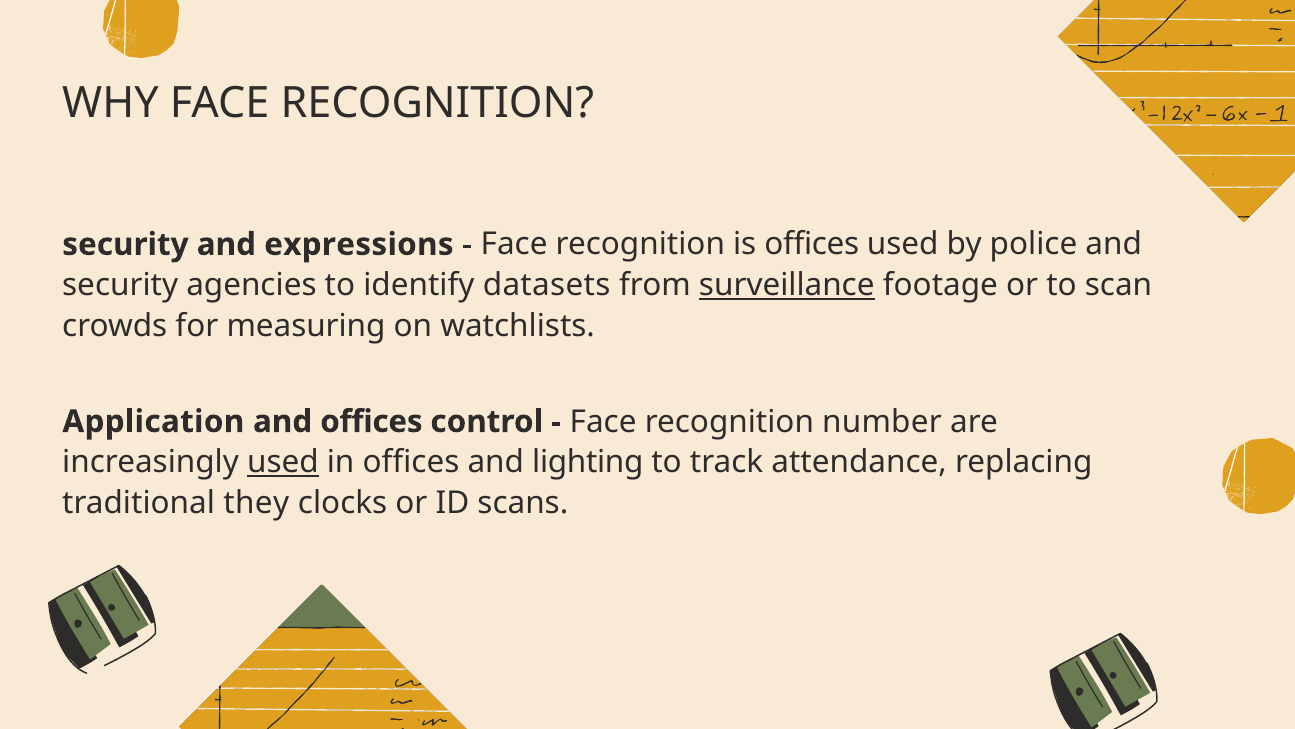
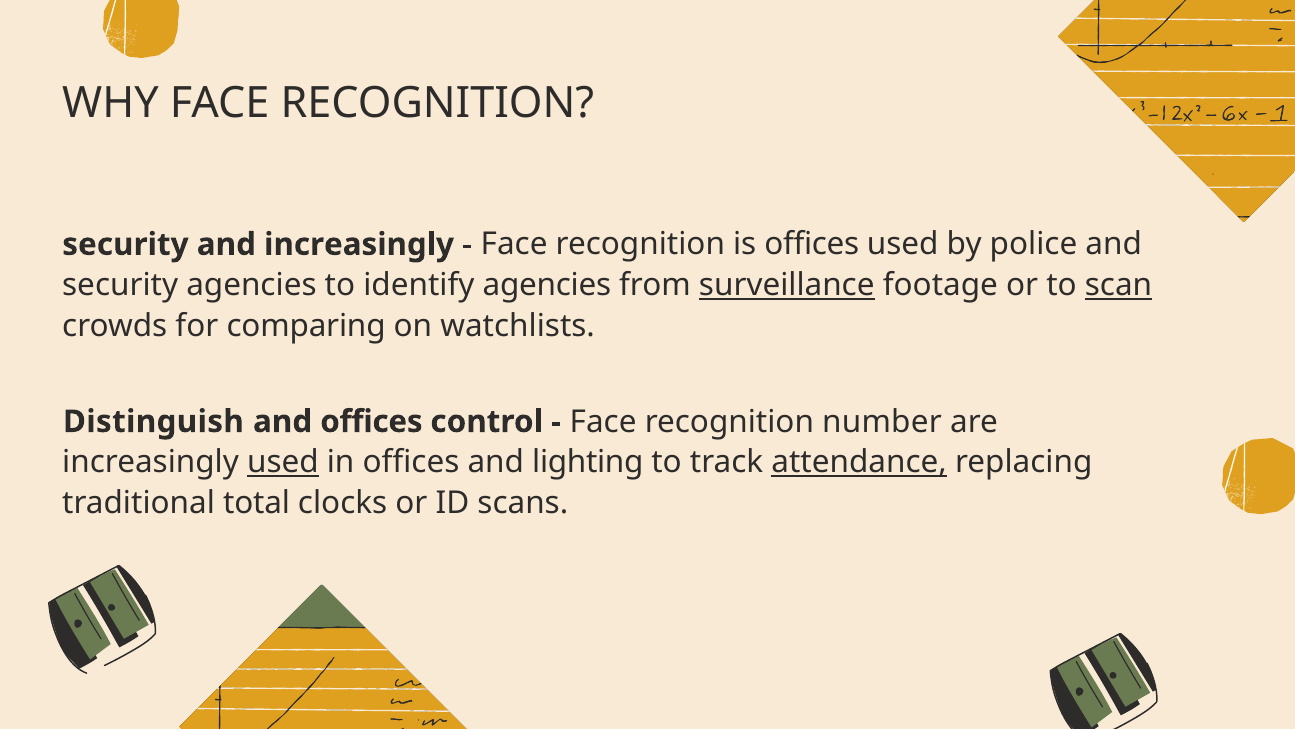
and expressions: expressions -> increasingly
identify datasets: datasets -> agencies
scan underline: none -> present
measuring: measuring -> comparing
Application: Application -> Distinguish
attendance underline: none -> present
they: they -> total
